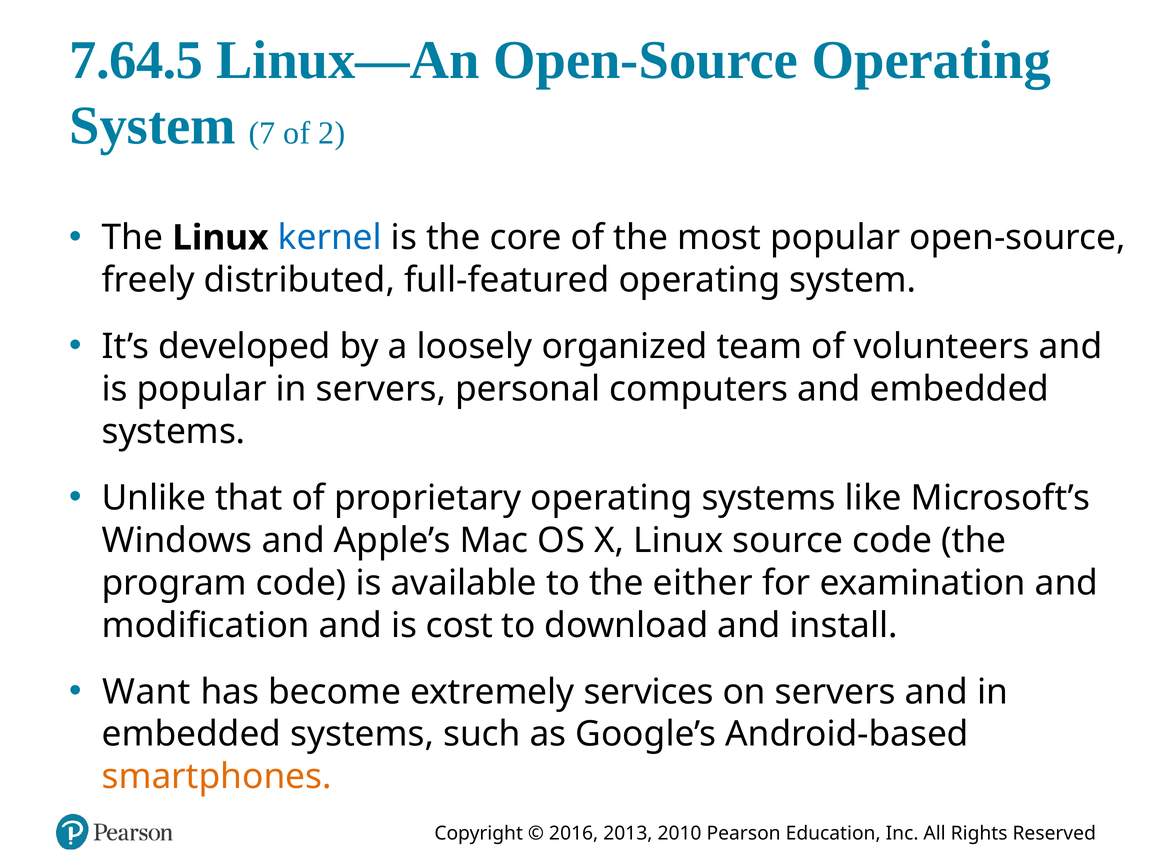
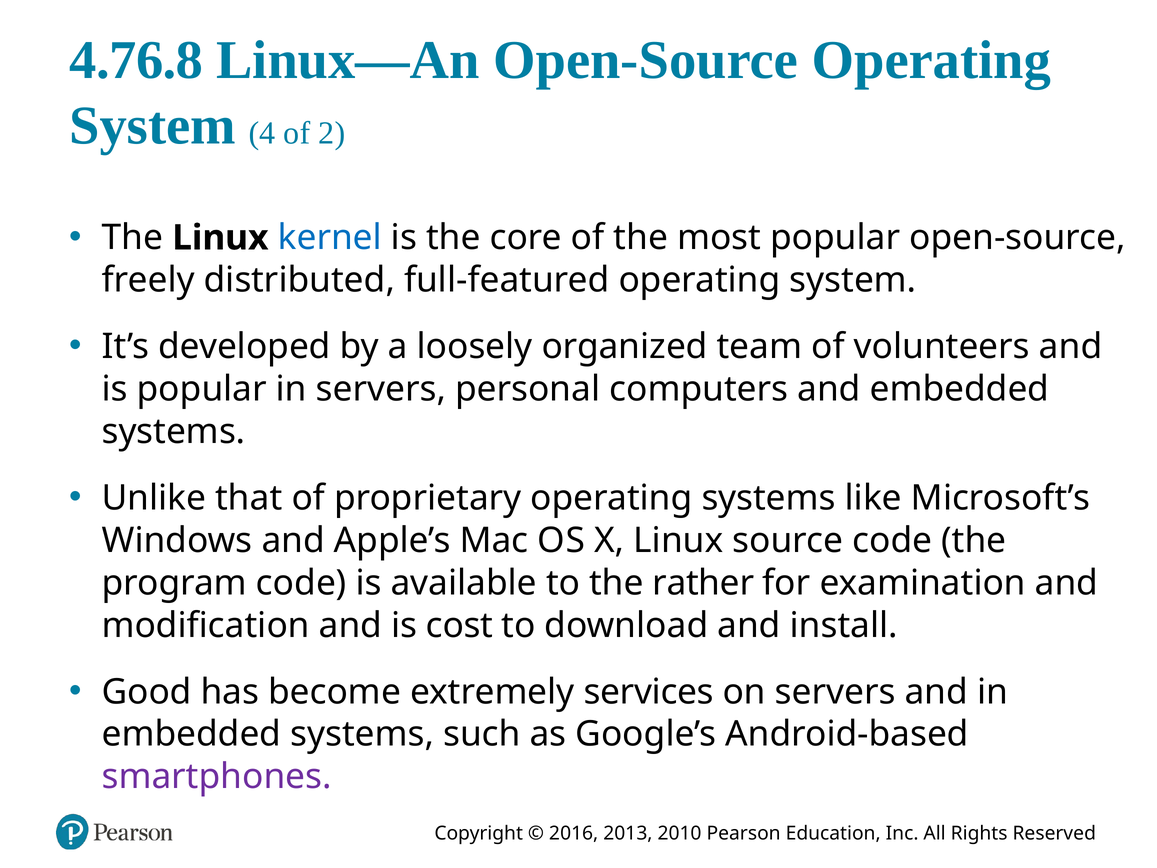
7.64.5: 7.64.5 -> 4.76.8
7: 7 -> 4
either: either -> rather
Want: Want -> Good
smartphones colour: orange -> purple
